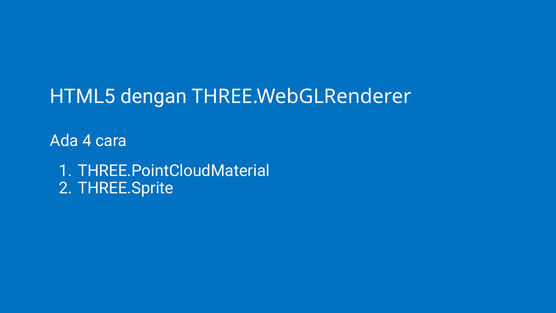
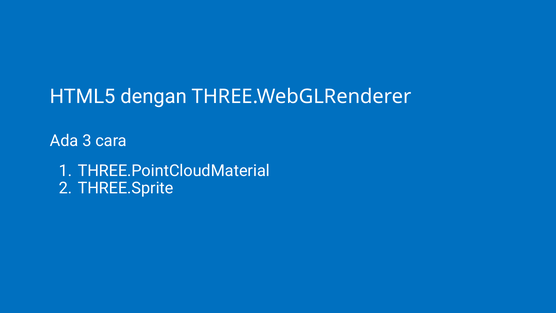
4: 4 -> 3
